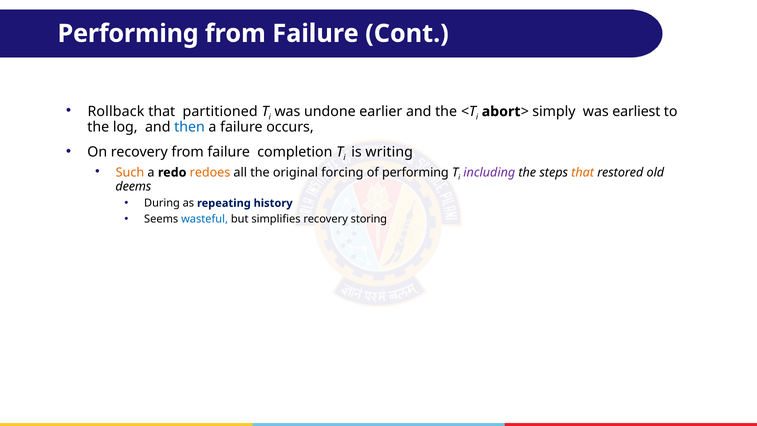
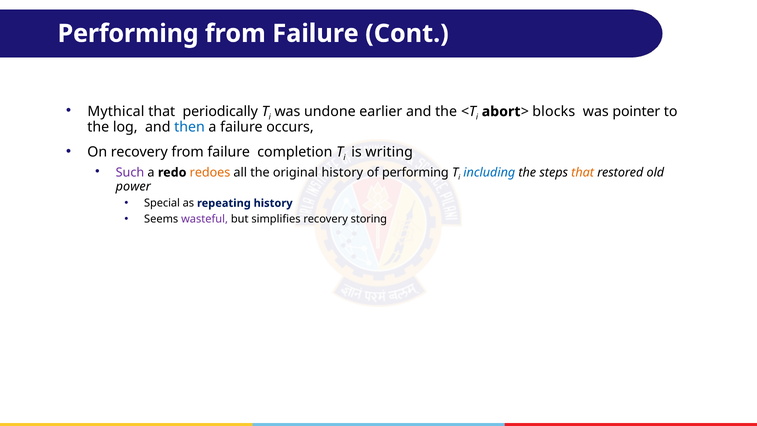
Rollback: Rollback -> Mythical
partitioned: partitioned -> periodically
simply: simply -> blocks
earliest: earliest -> pointer
Such colour: orange -> purple
original forcing: forcing -> history
including colour: purple -> blue
deems: deems -> power
During: During -> Special
wasteful colour: blue -> purple
